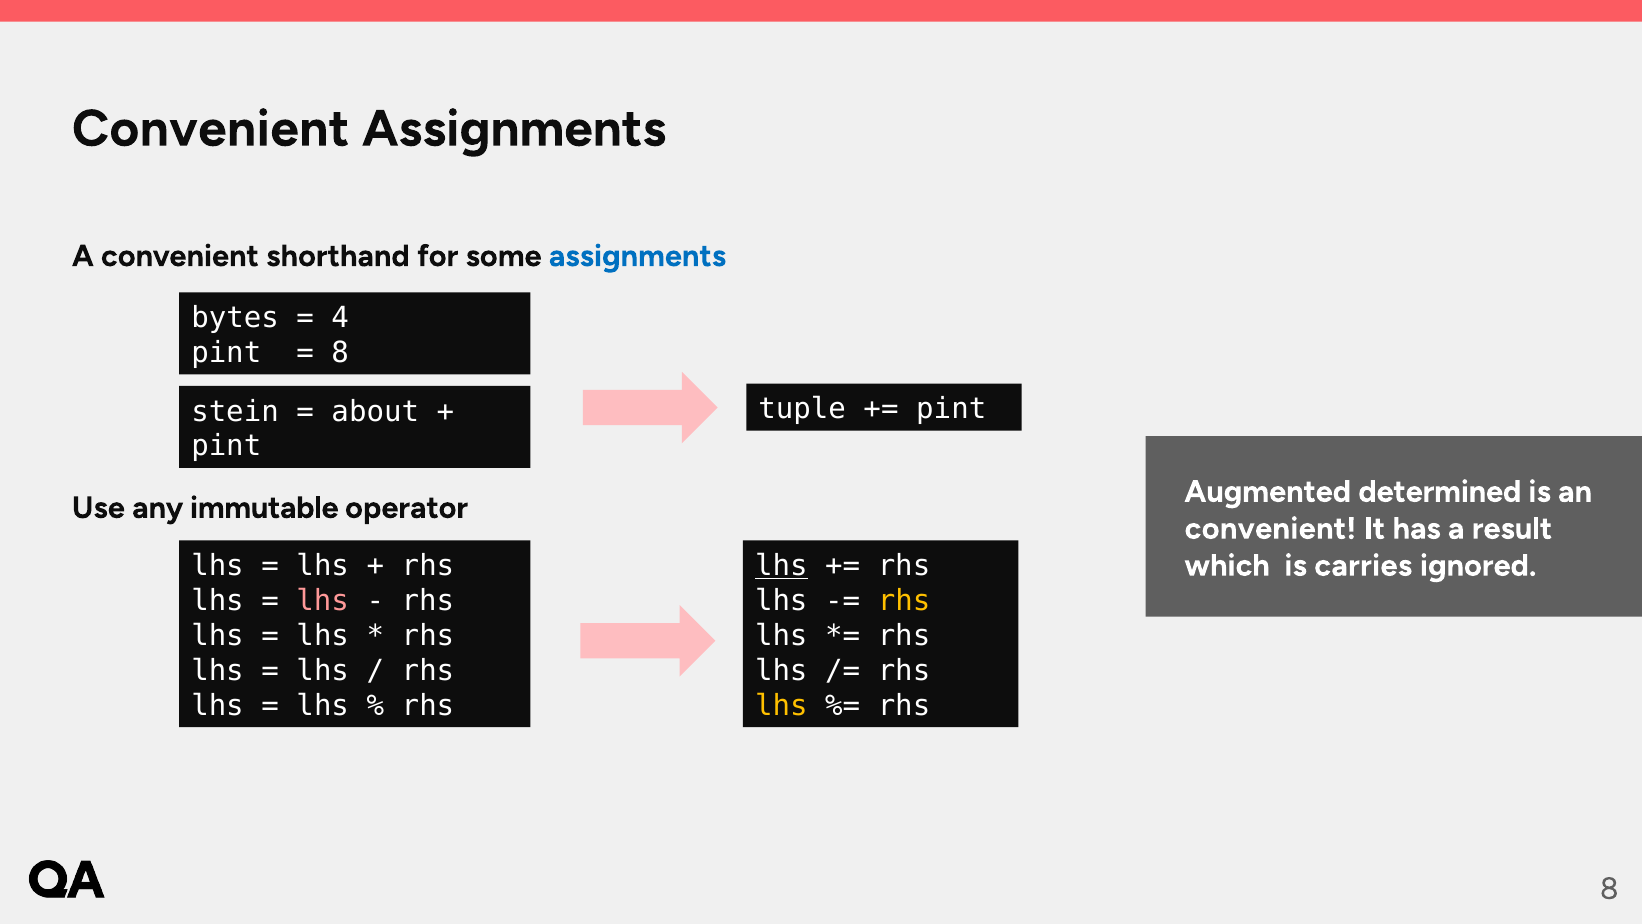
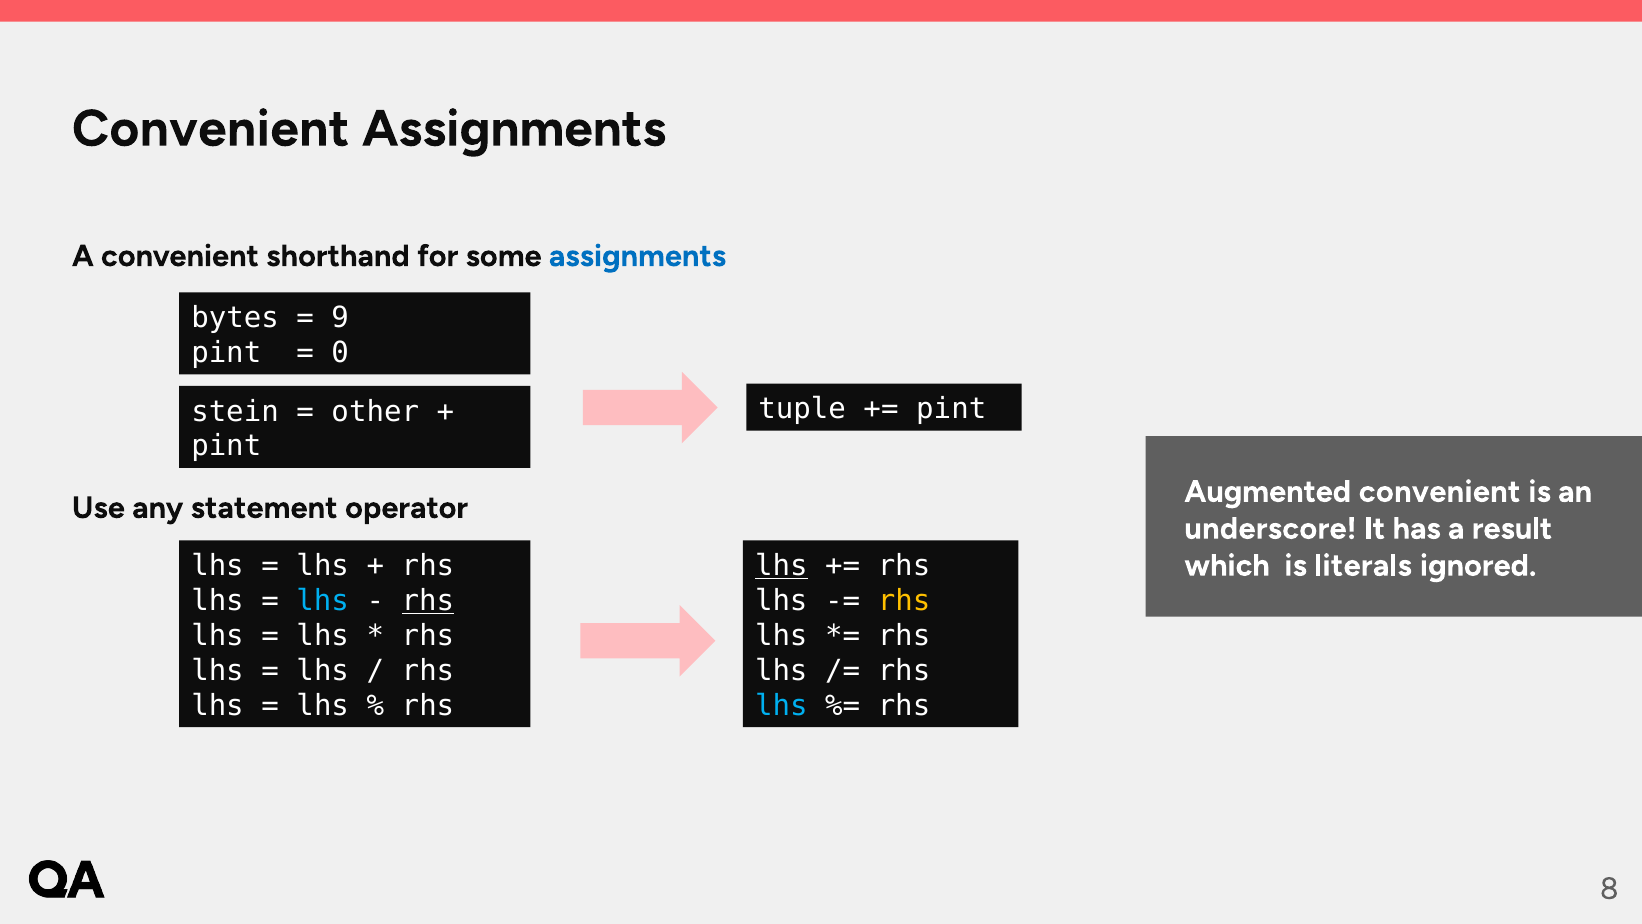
4: 4 -> 9
8 at (340, 353): 8 -> 0
about: about -> other
Augmented determined: determined -> convenient
immutable: immutable -> statement
convenient at (1270, 528): convenient -> underscore
carries: carries -> literals
lhs at (323, 601) colour: pink -> light blue
rhs at (428, 601) underline: none -> present
lhs at (781, 705) colour: yellow -> light blue
